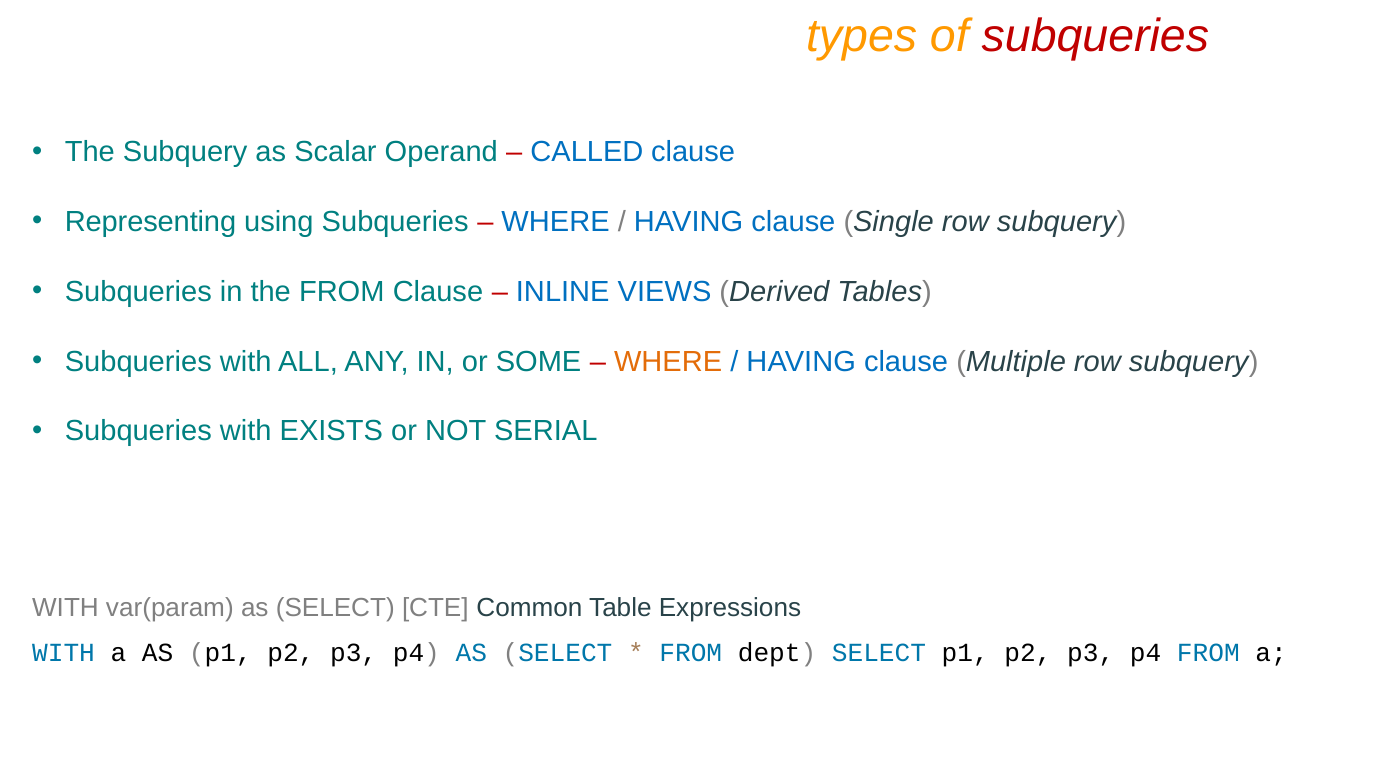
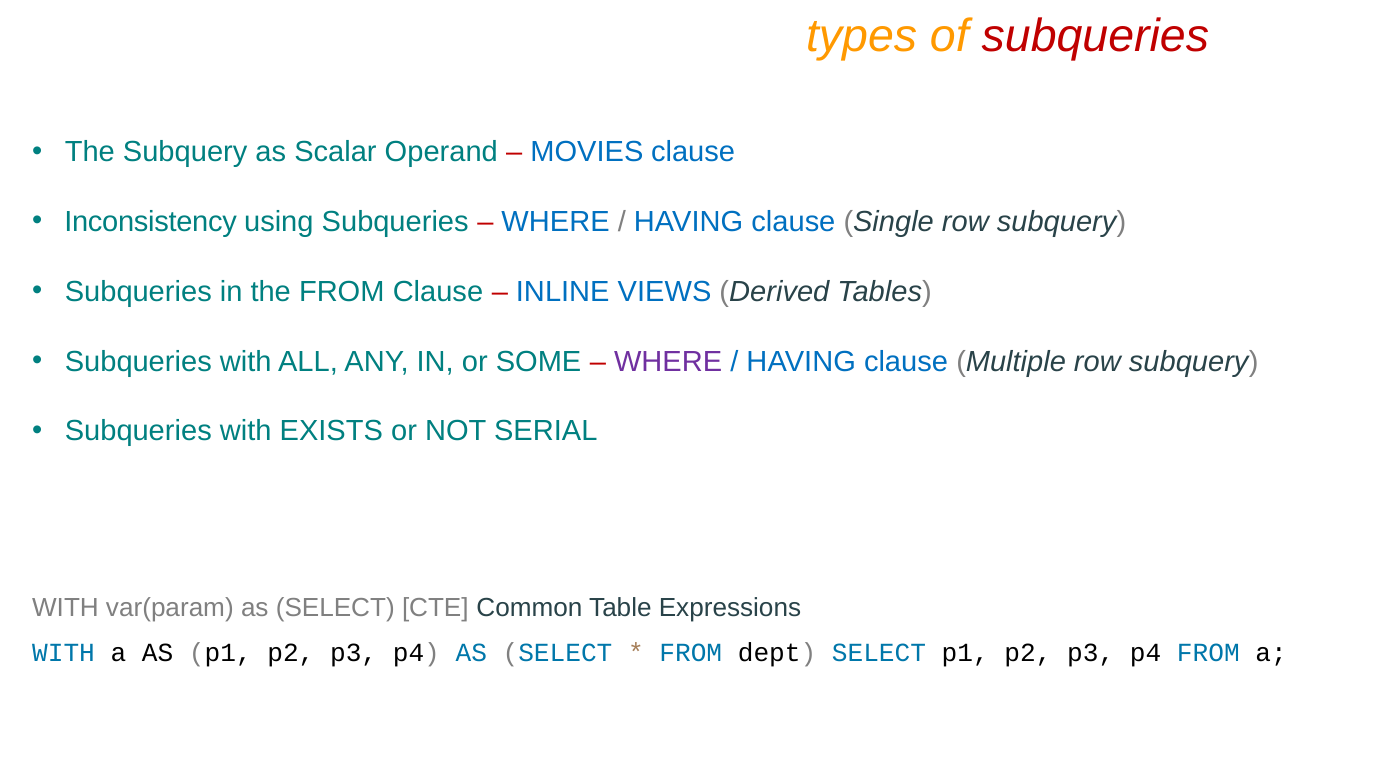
CALLED: CALLED -> MOVIES
Representing: Representing -> Inconsistency
WHERE at (668, 362) colour: orange -> purple
